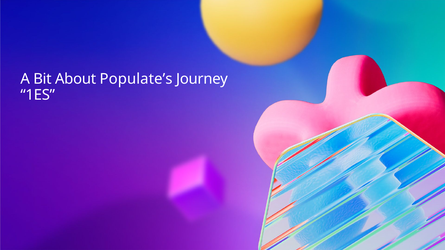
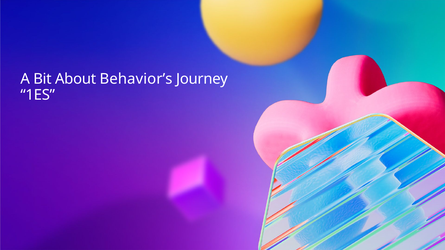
Populate’s: Populate’s -> Behavior’s
